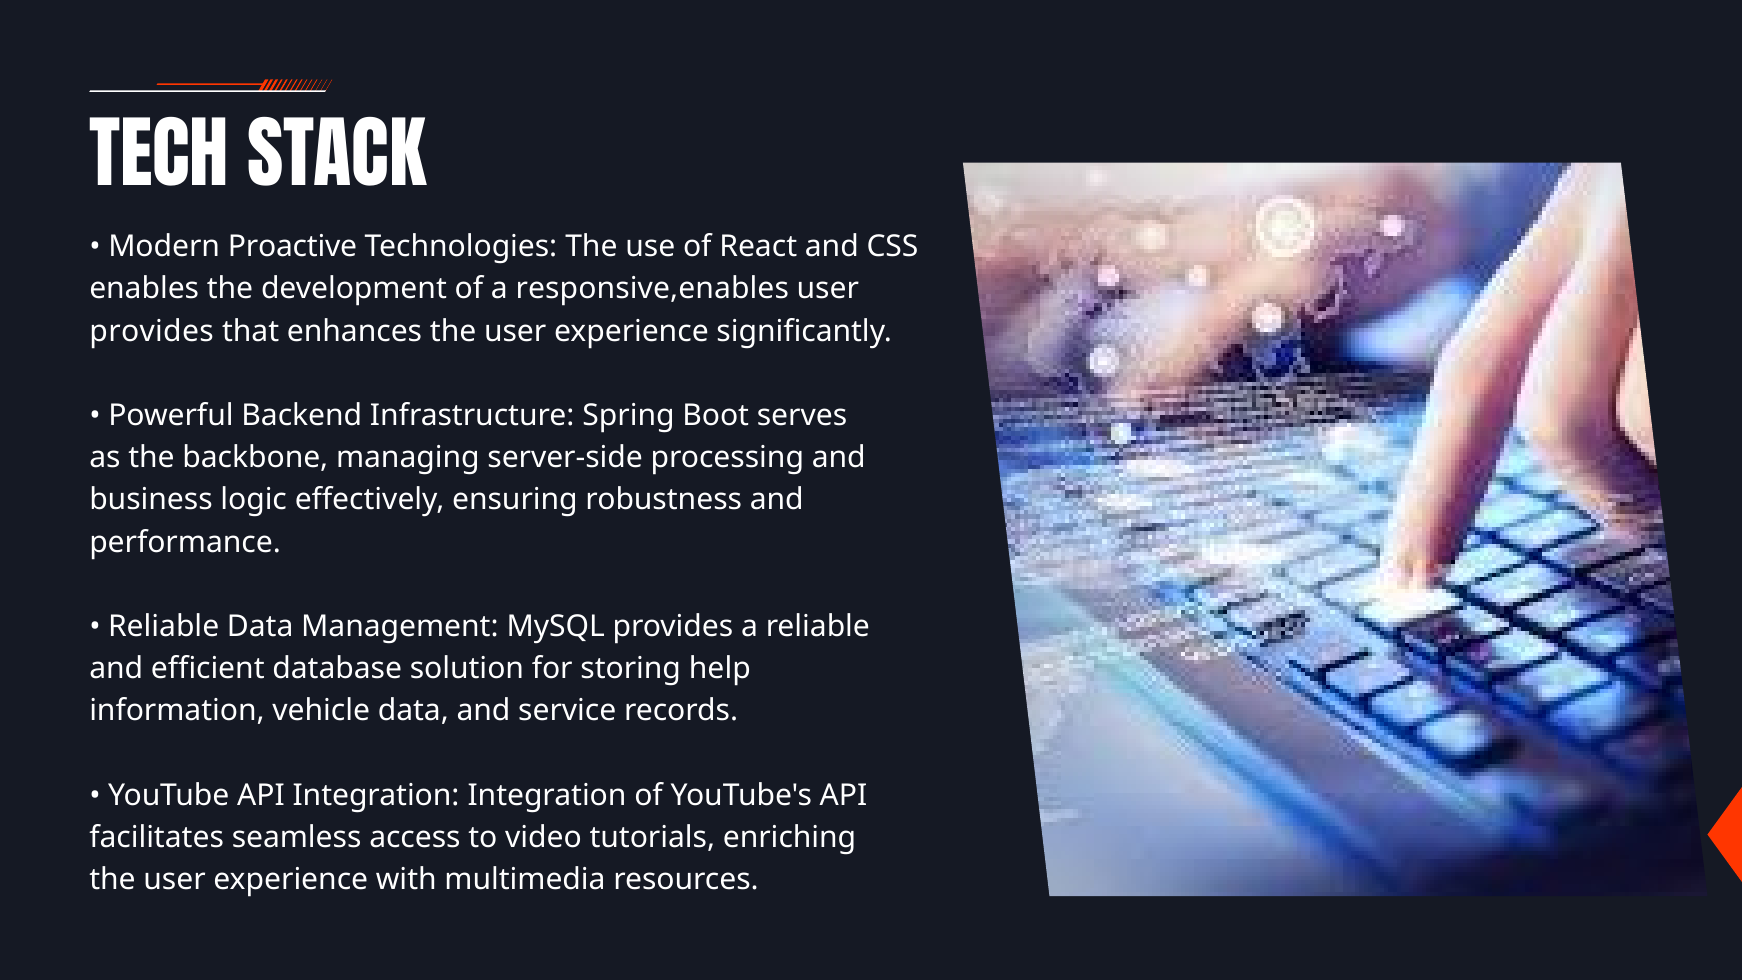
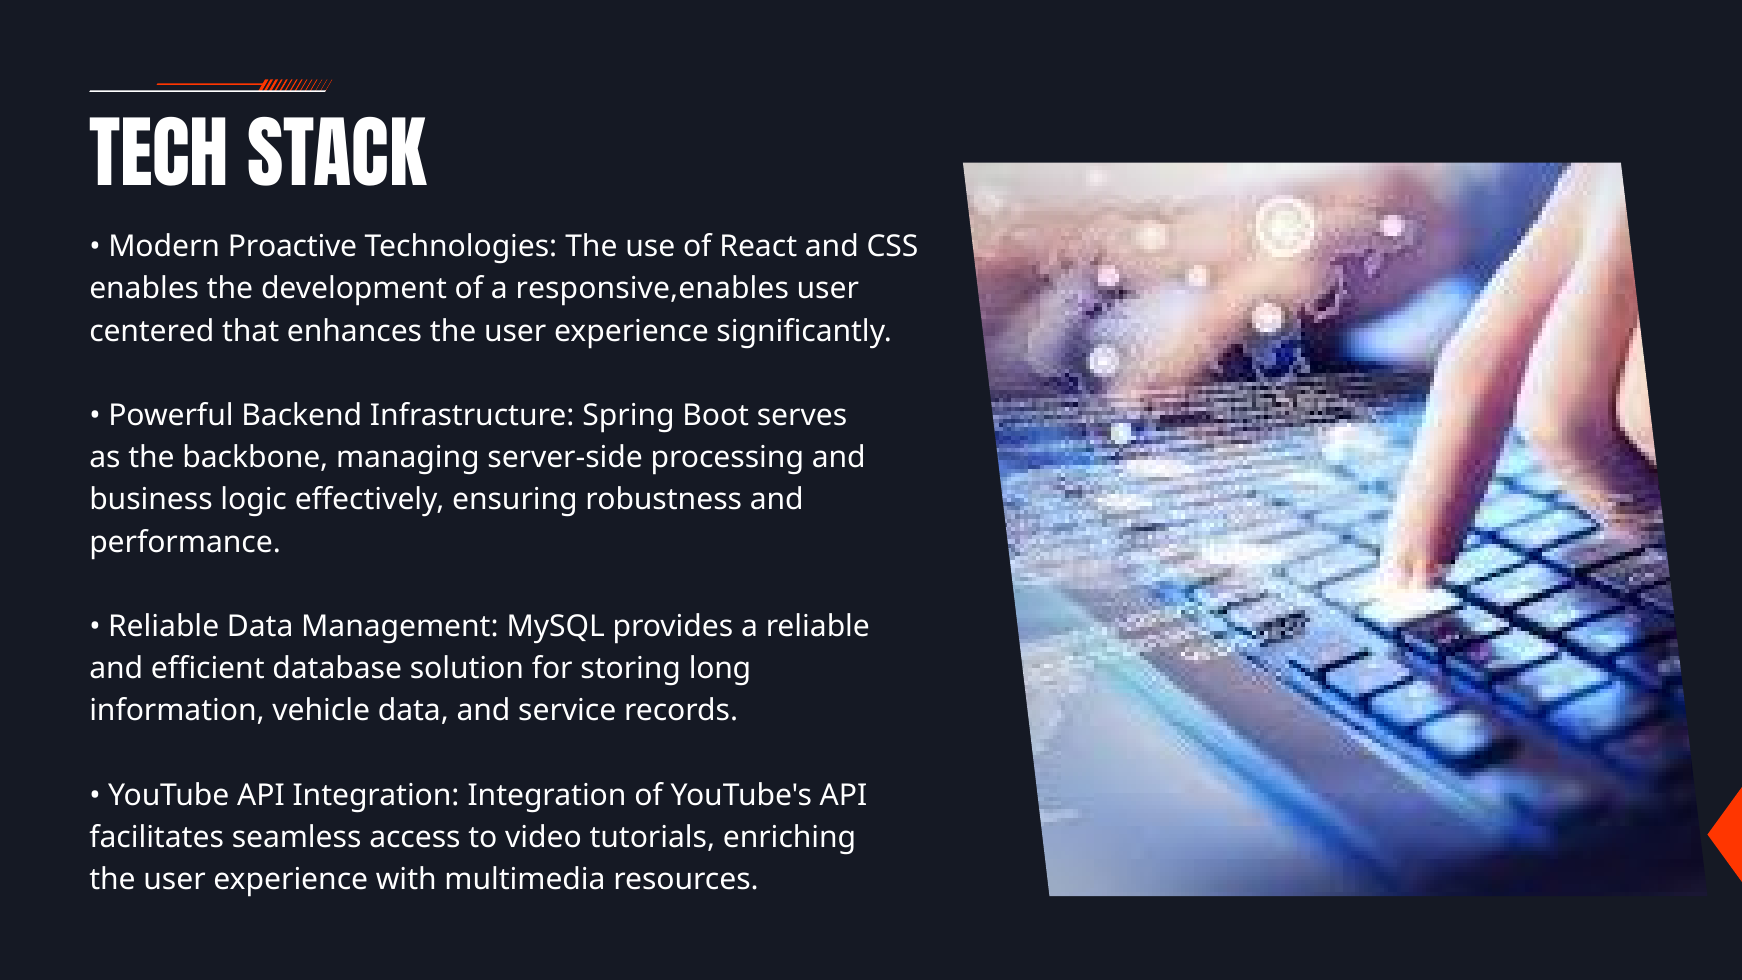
provides at (152, 331): provides -> centered
help: help -> long
